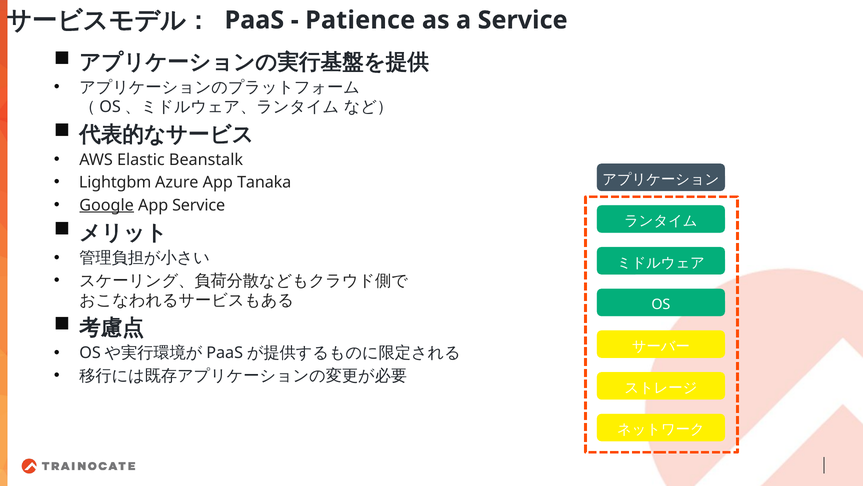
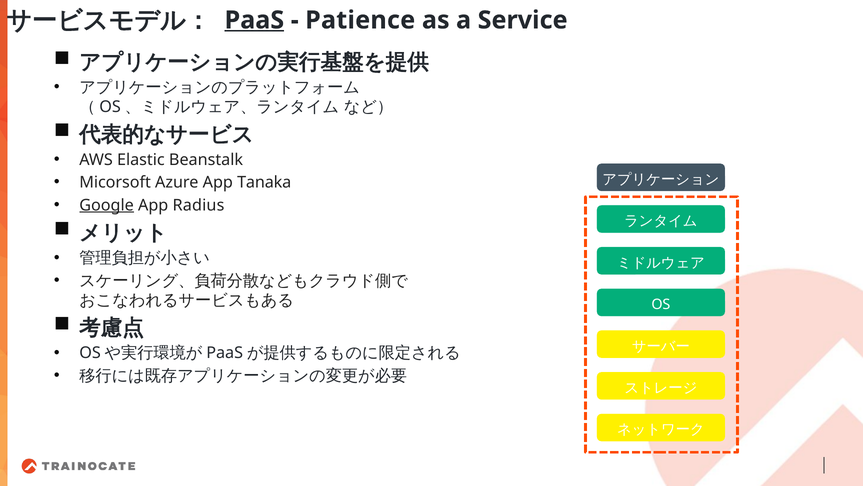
PaaS underline: none -> present
Lightgbm: Lightgbm -> Micorsoft
App Service: Service -> Radius
